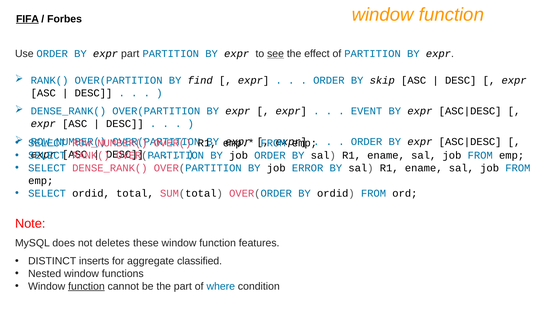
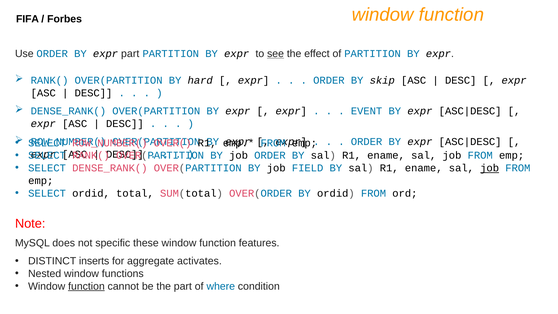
FIFA underline: present -> none
find: find -> hard
ERROR: ERROR -> FIELD
job at (490, 168) underline: none -> present
deletes: deletes -> specific
classified: classified -> activates
